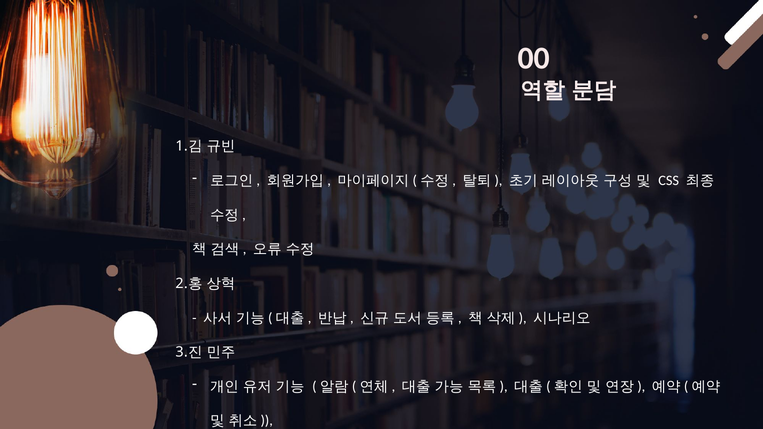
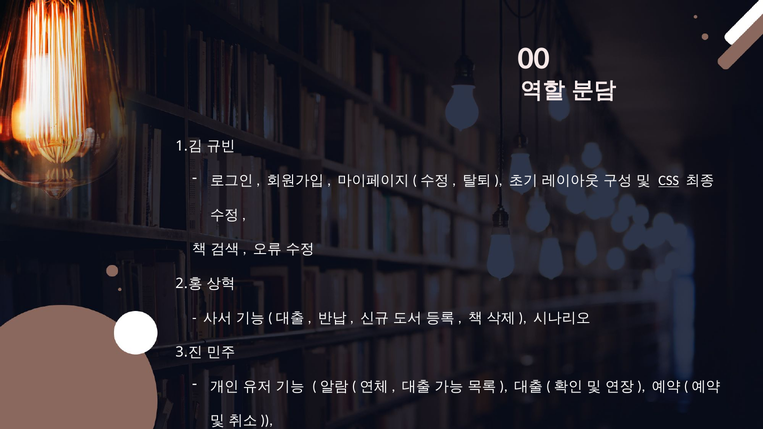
CSS underline: none -> present
